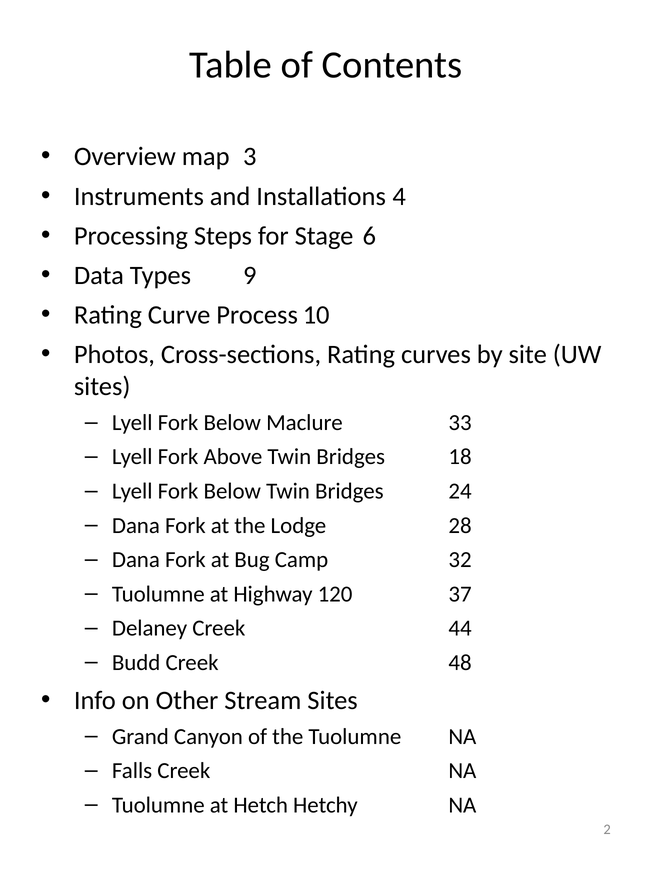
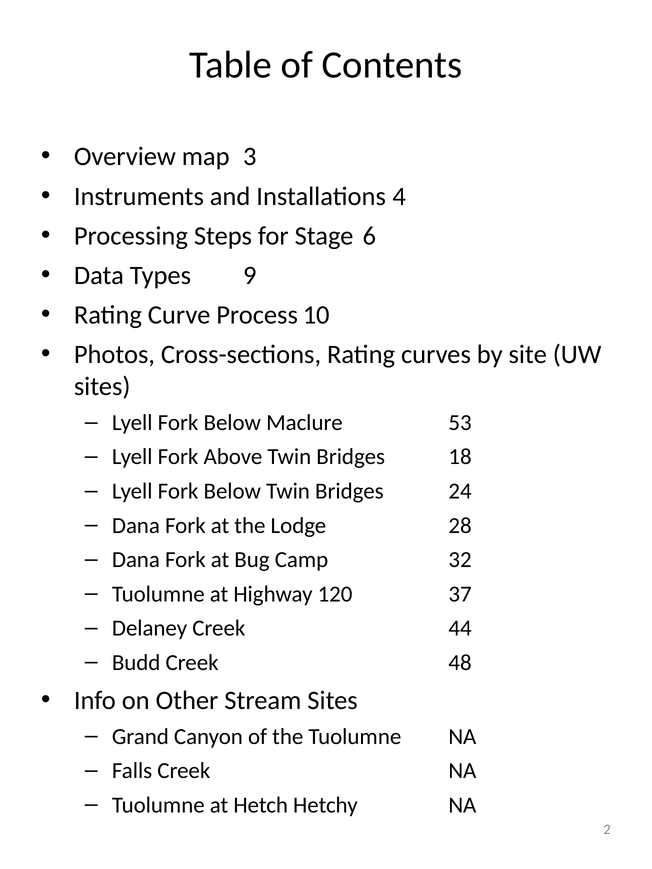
33: 33 -> 53
